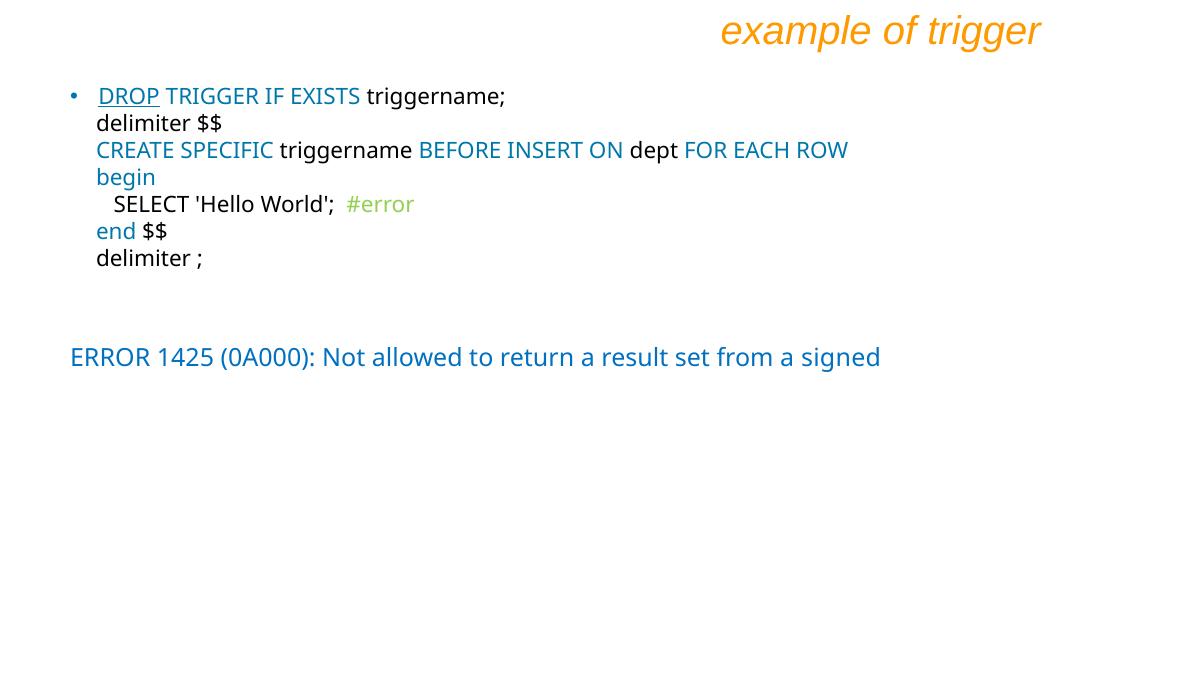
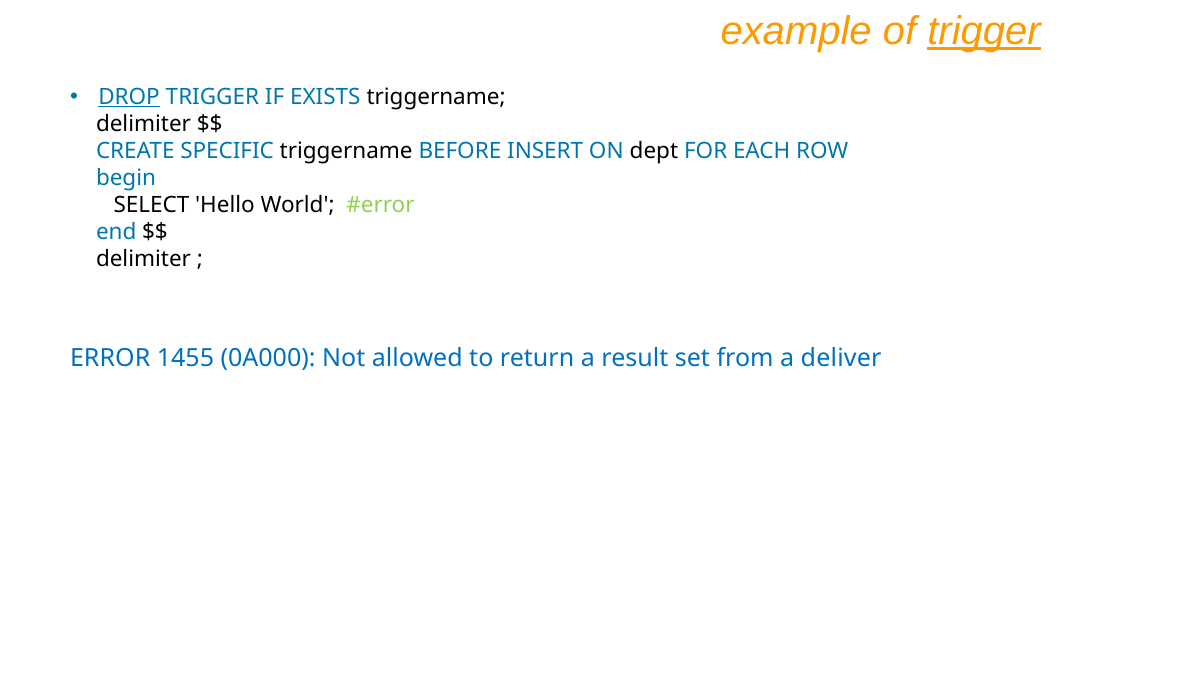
trigger at (984, 31) underline: none -> present
1425: 1425 -> 1455
signed: signed -> deliver
